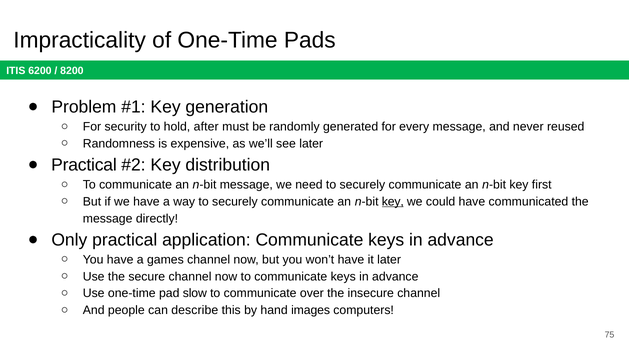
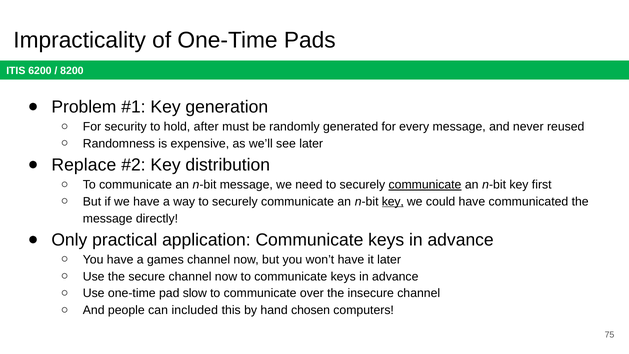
Practical at (84, 165): Practical -> Replace
communicate at (425, 185) underline: none -> present
describe: describe -> included
images: images -> chosen
